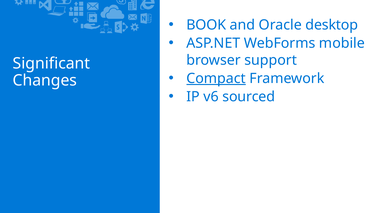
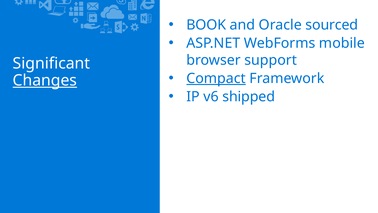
desktop: desktop -> sourced
Changes underline: none -> present
sourced: sourced -> shipped
